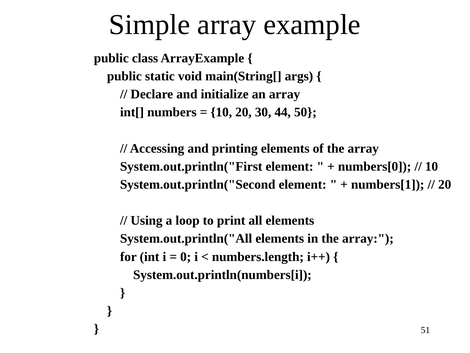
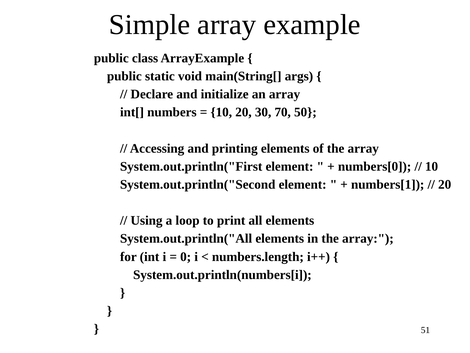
44: 44 -> 70
